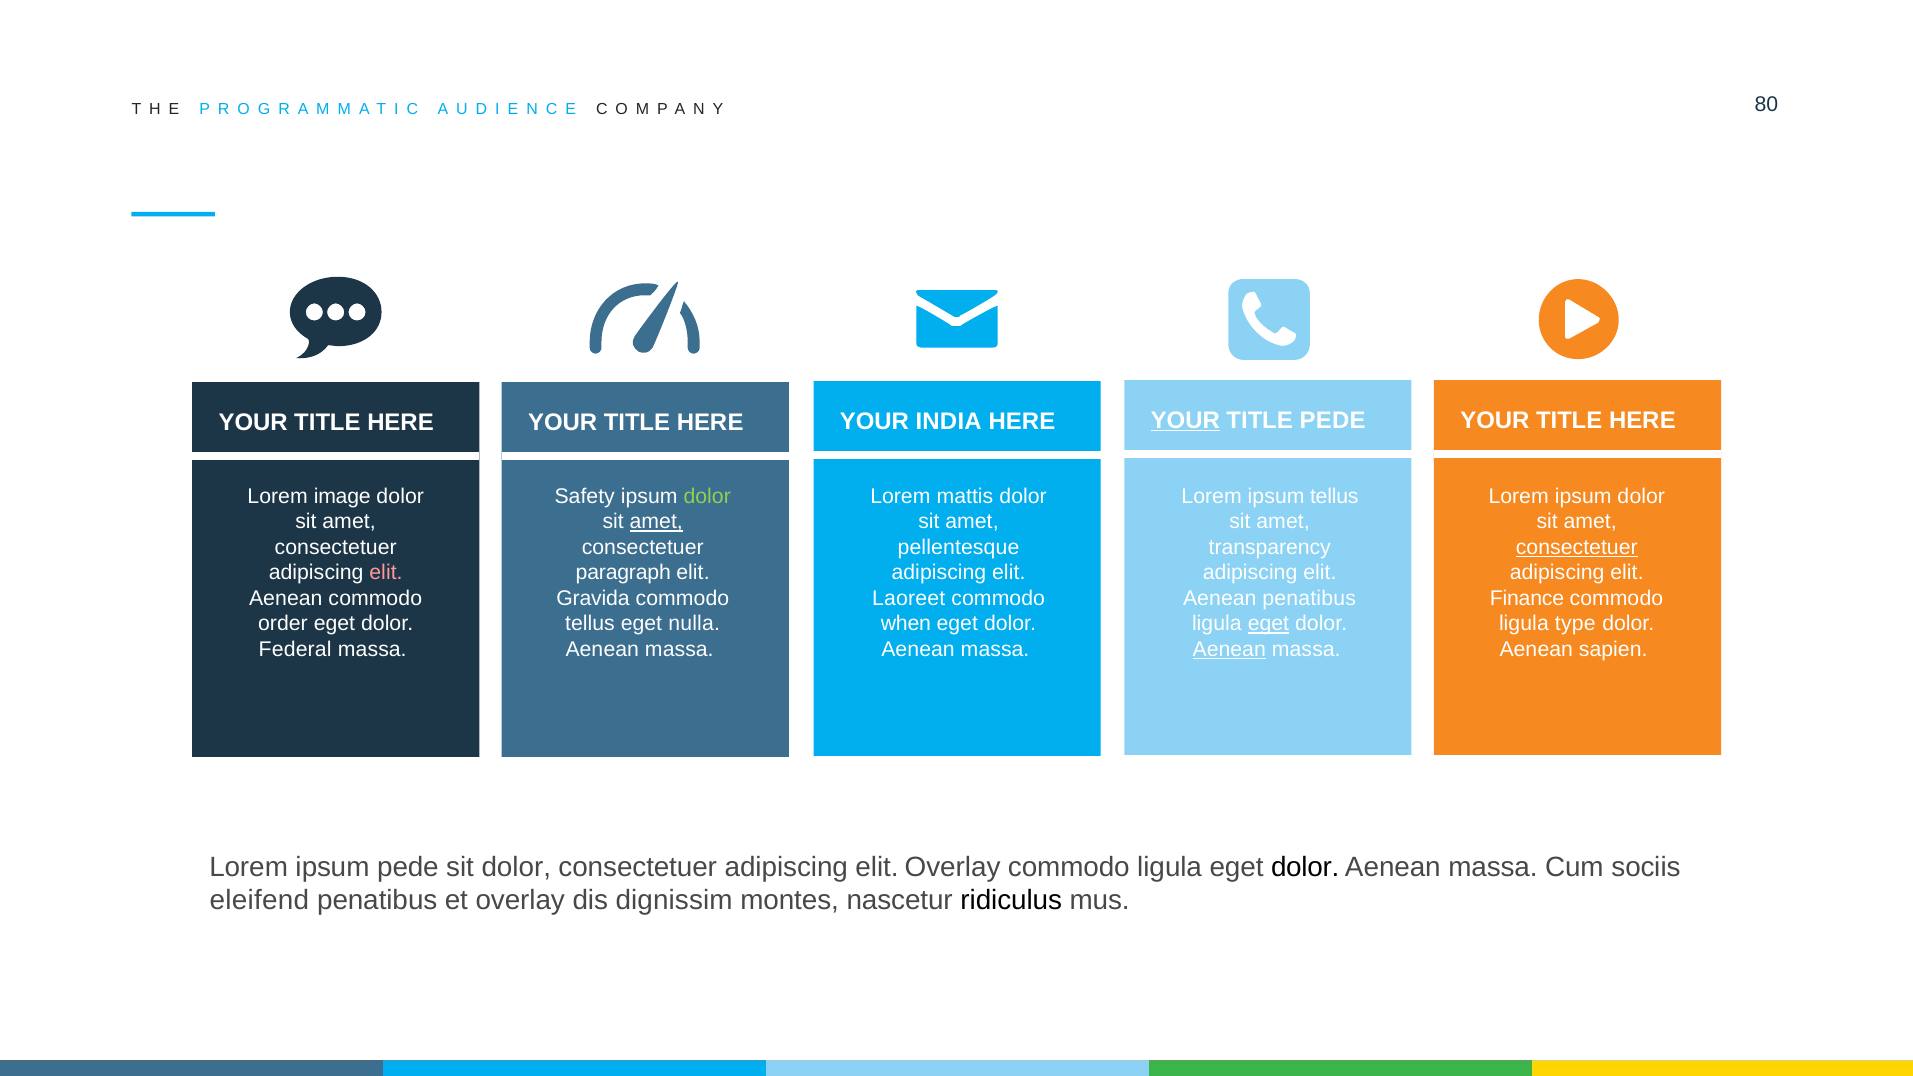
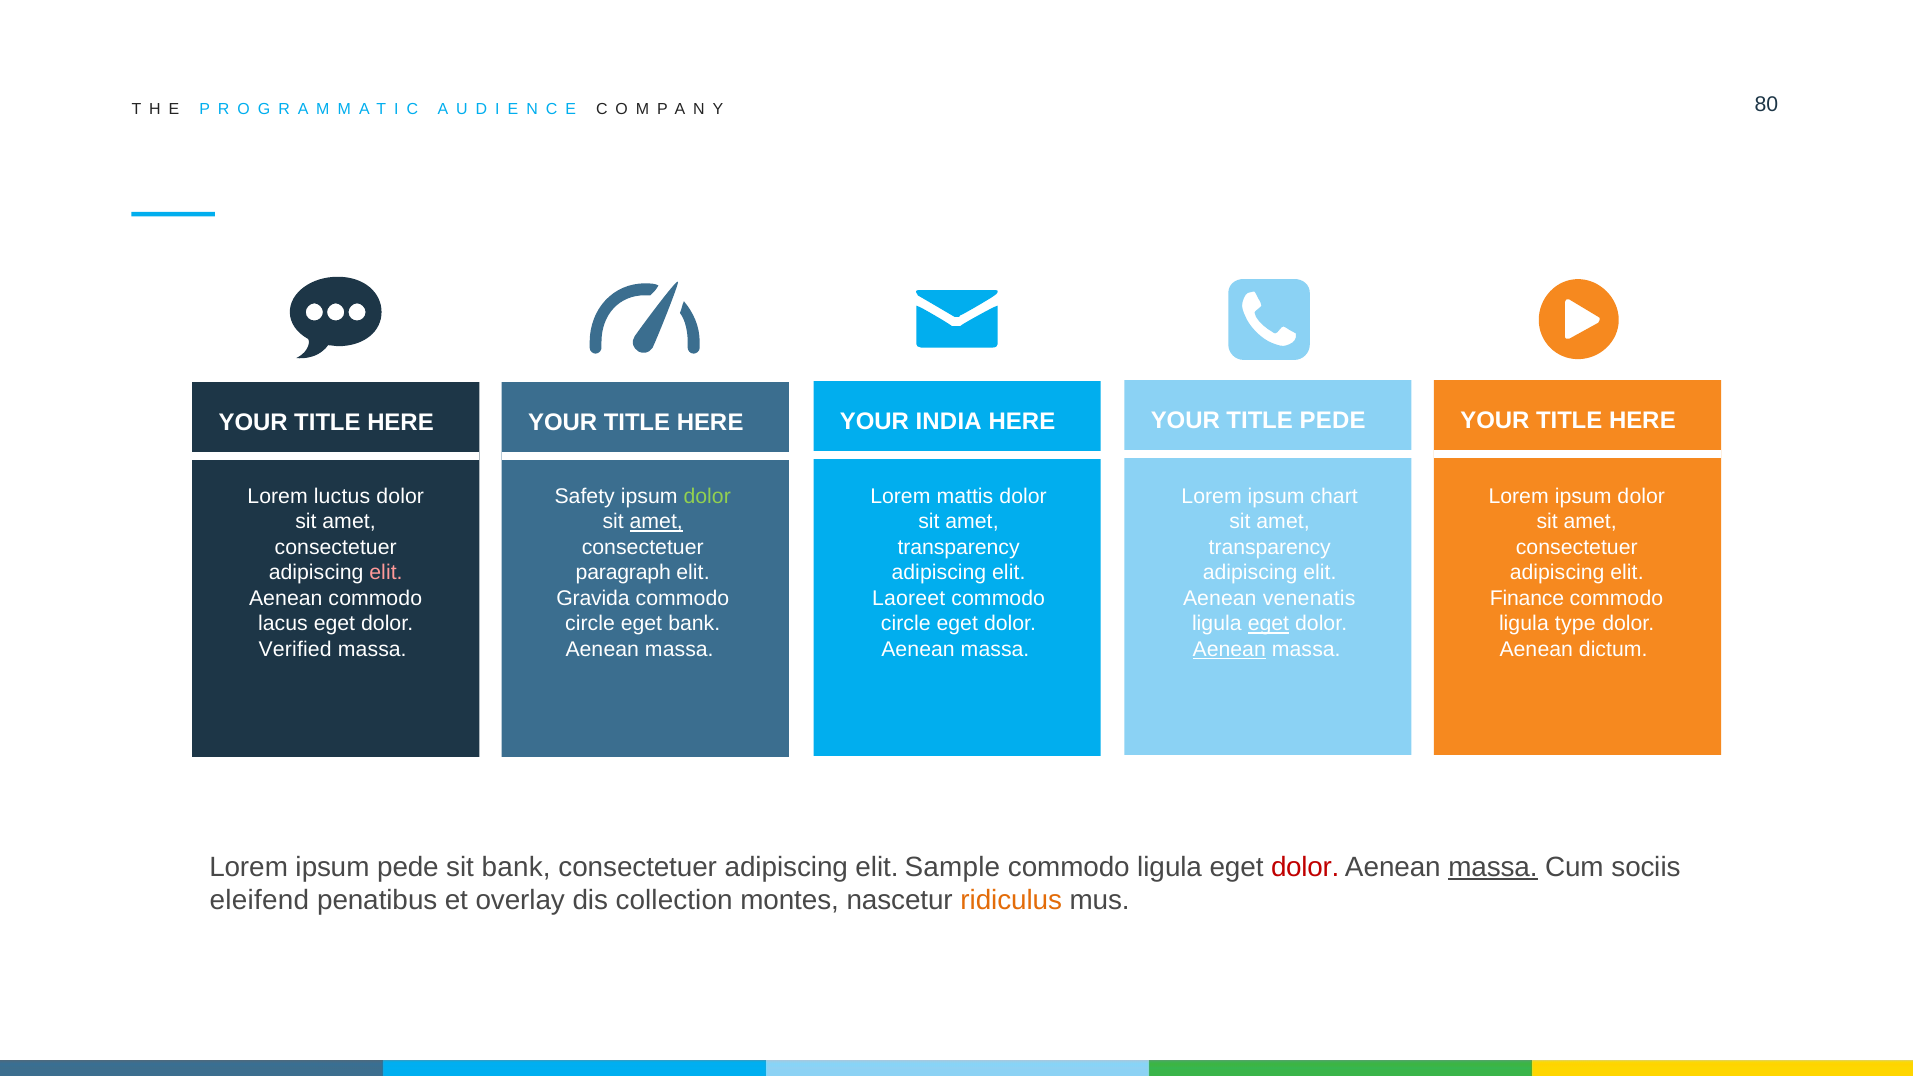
YOUR at (1185, 420) underline: present -> none
image: image -> luctus
ipsum tellus: tellus -> chart
pellentesque at (959, 547): pellentesque -> transparency
consectetuer at (1577, 547) underline: present -> none
Aenean penatibus: penatibus -> venenatis
order: order -> lacus
tellus at (590, 624): tellus -> circle
eget nulla: nulla -> bank
when at (906, 624): when -> circle
Federal: Federal -> Verified
sapien: sapien -> dictum
sit dolor: dolor -> bank
elit Overlay: Overlay -> Sample
dolor at (1305, 867) colour: black -> red
massa at (1493, 867) underline: none -> present
dignissim: dignissim -> collection
ridiculus colour: black -> orange
